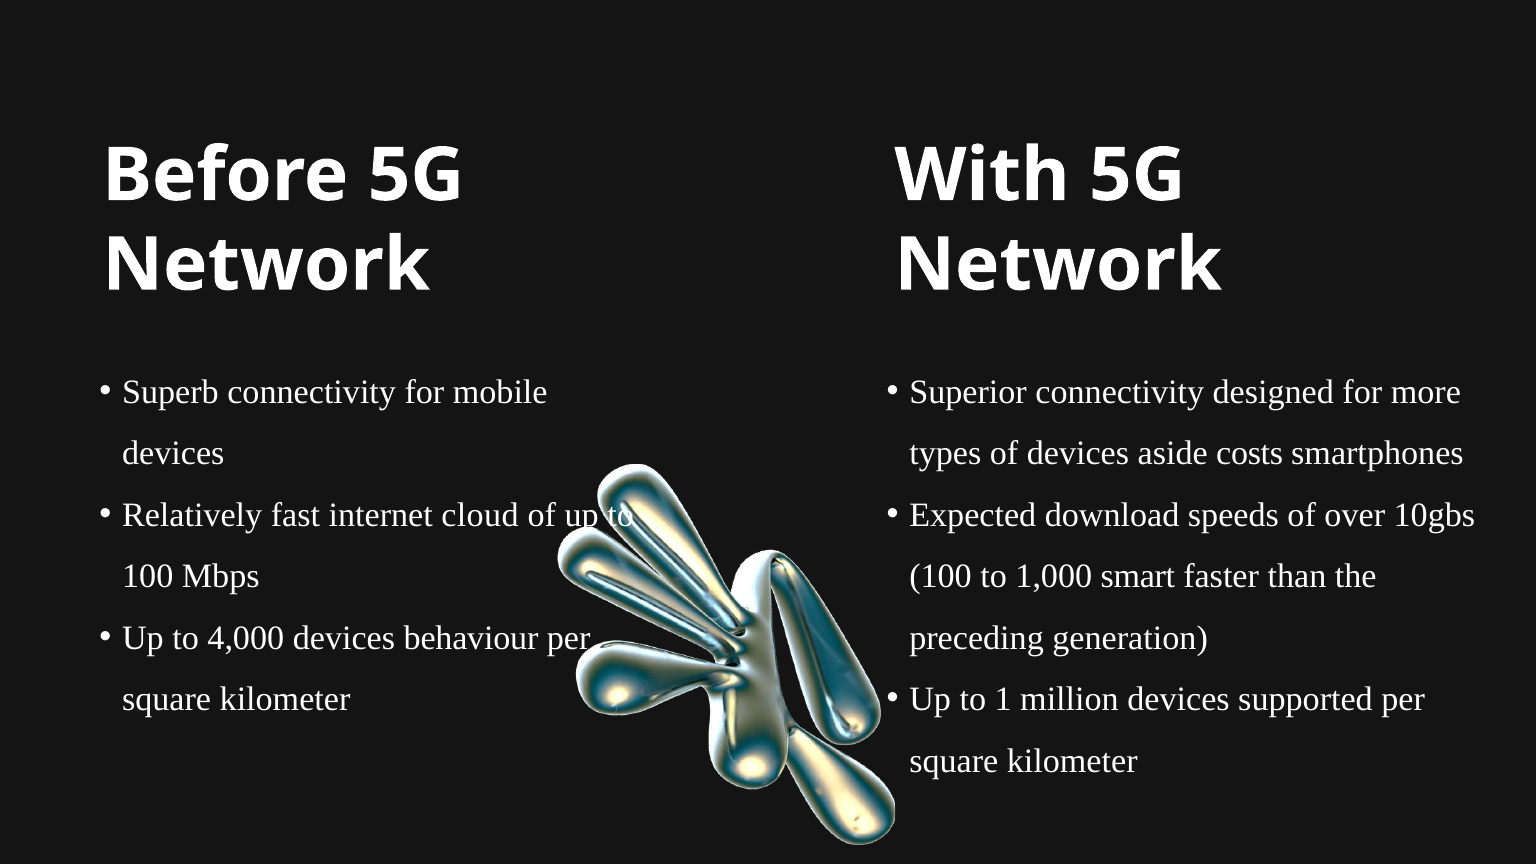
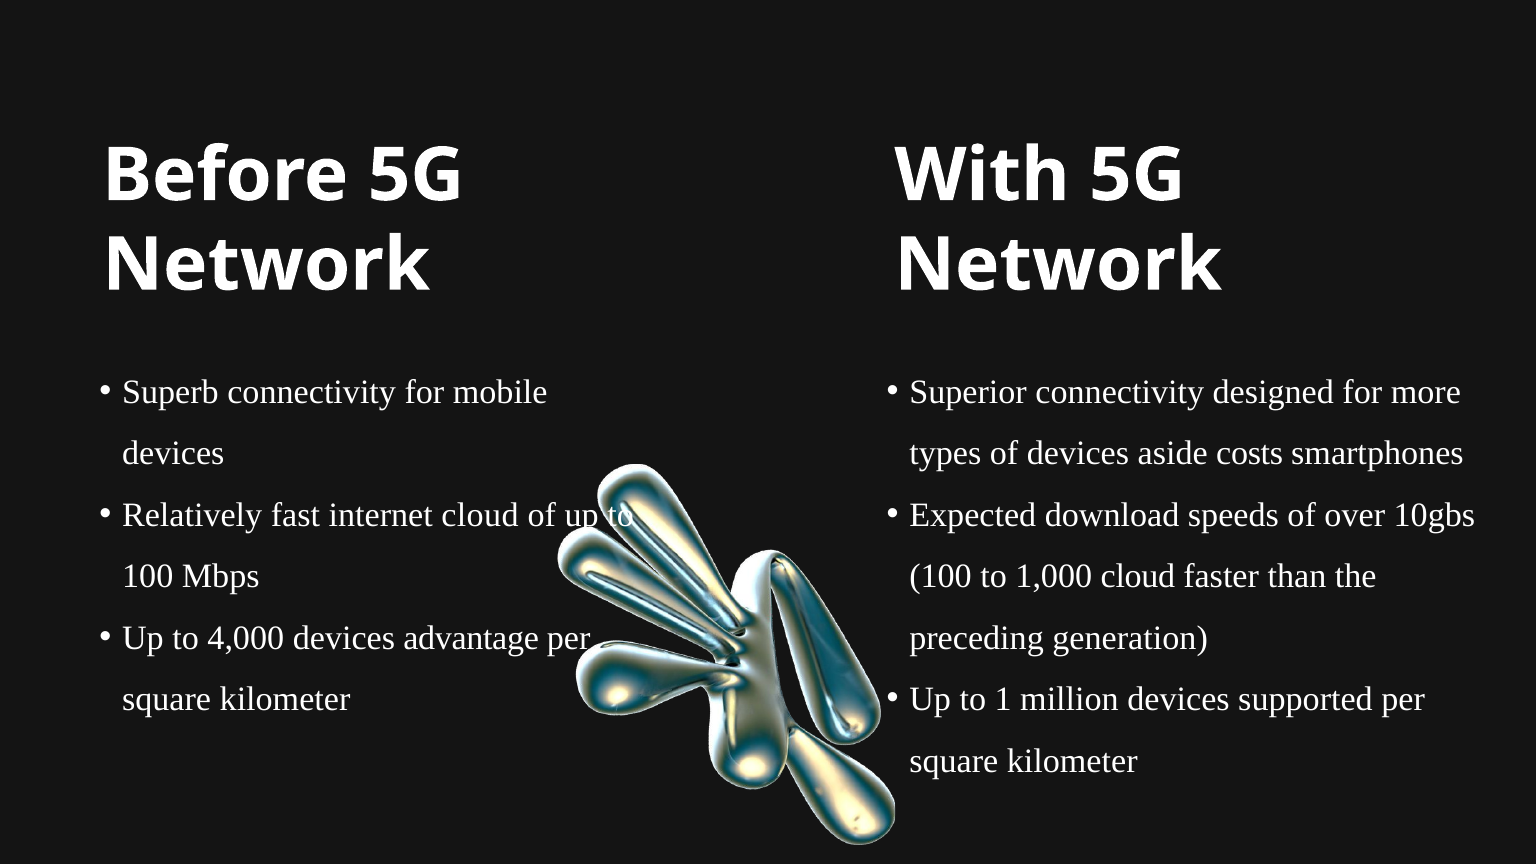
1,000 smart: smart -> cloud
behaviour: behaviour -> advantage
